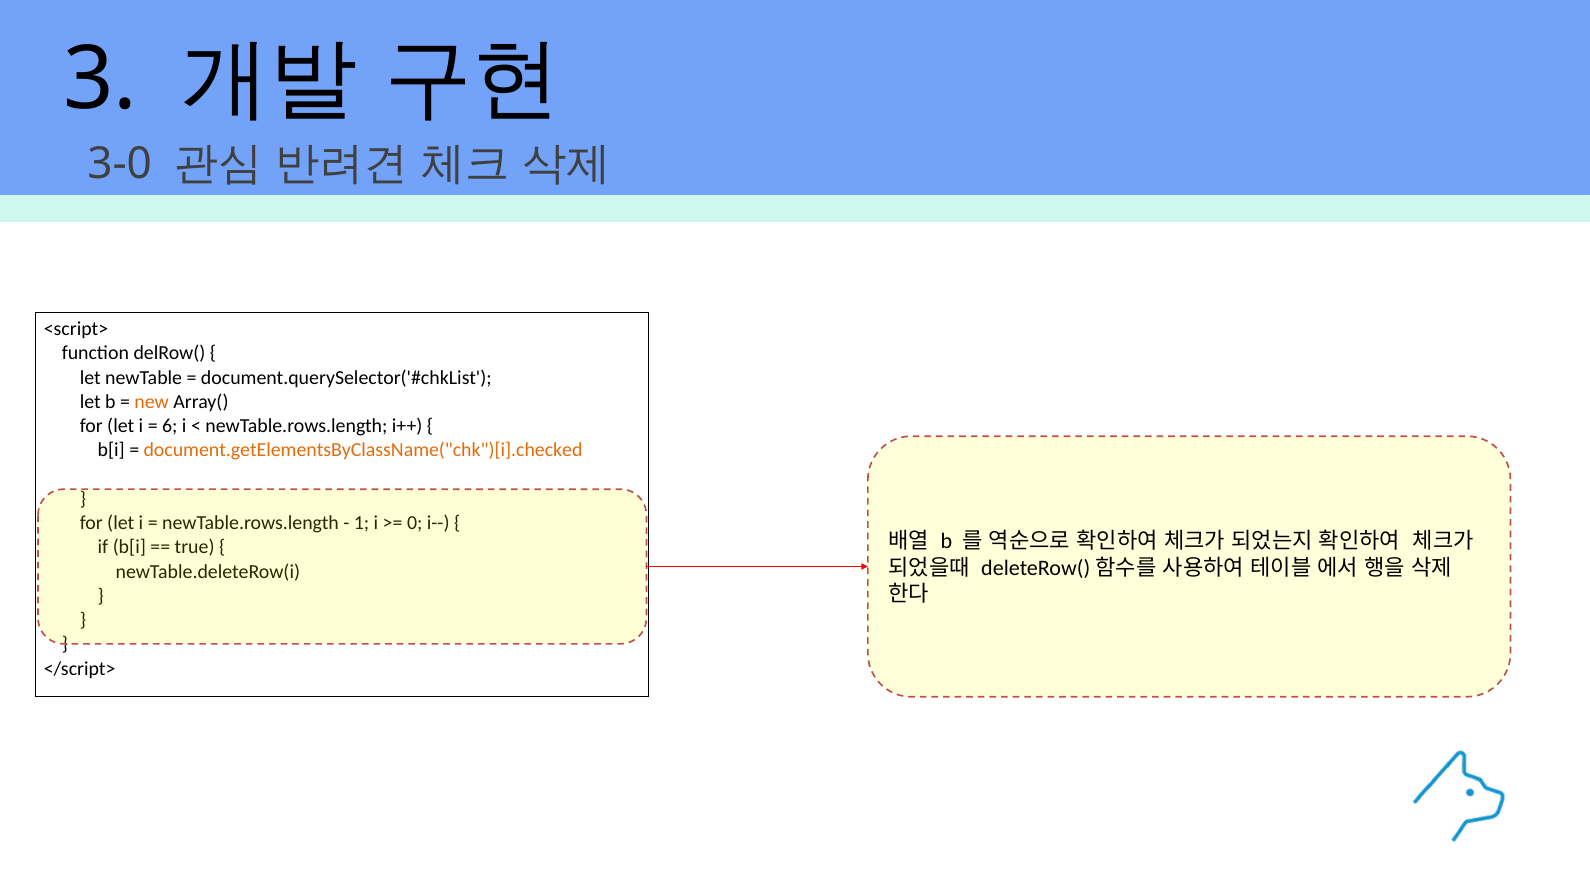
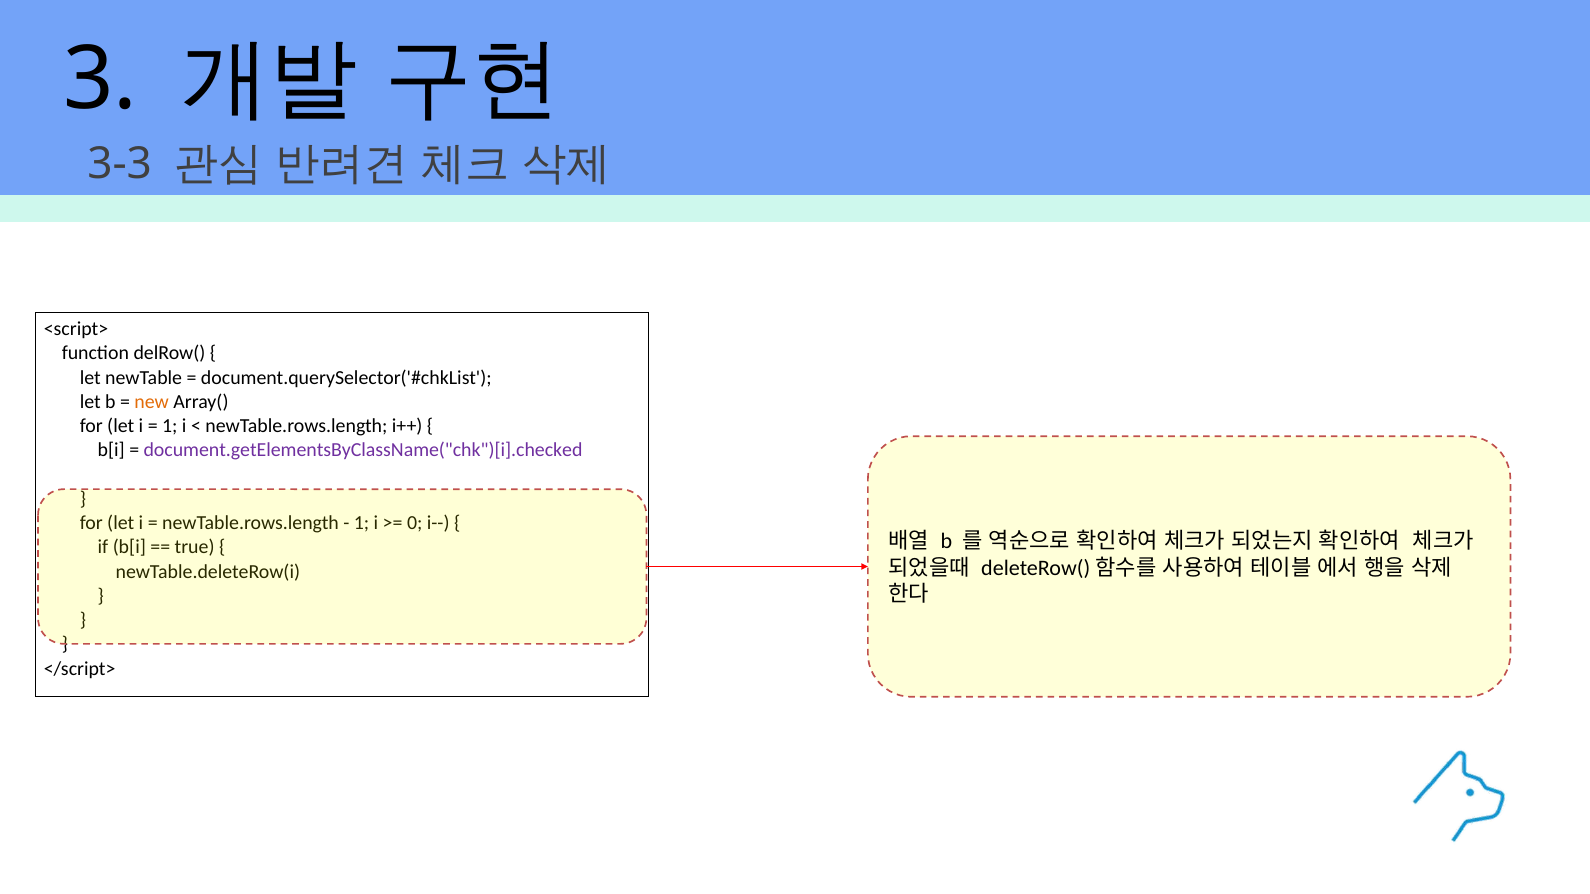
3-0: 3-0 -> 3-3
6 at (170, 426): 6 -> 1
document.getElementsByClassName("chk")[i].checked colour: orange -> purple
